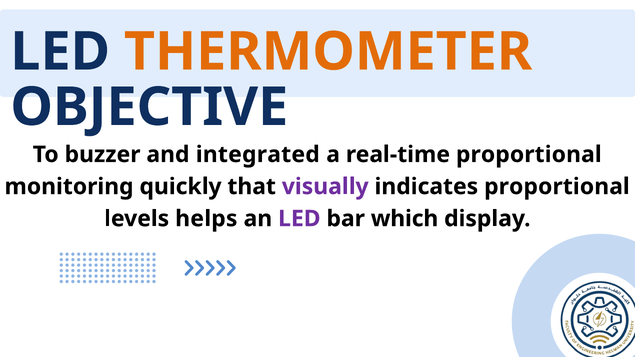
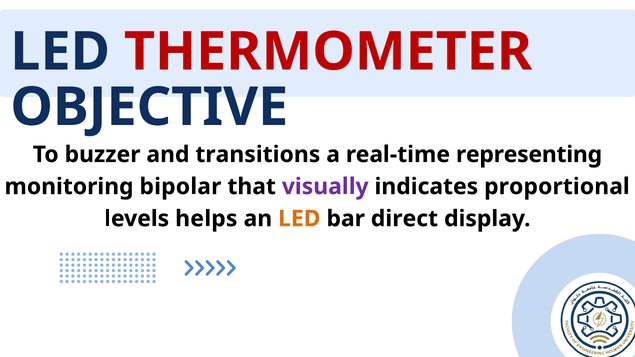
THERMOMETER colour: orange -> red
integrated: integrated -> transitions
real-time proportional: proportional -> representing
quickly: quickly -> bipolar
LED at (299, 219) colour: purple -> orange
which: which -> direct
